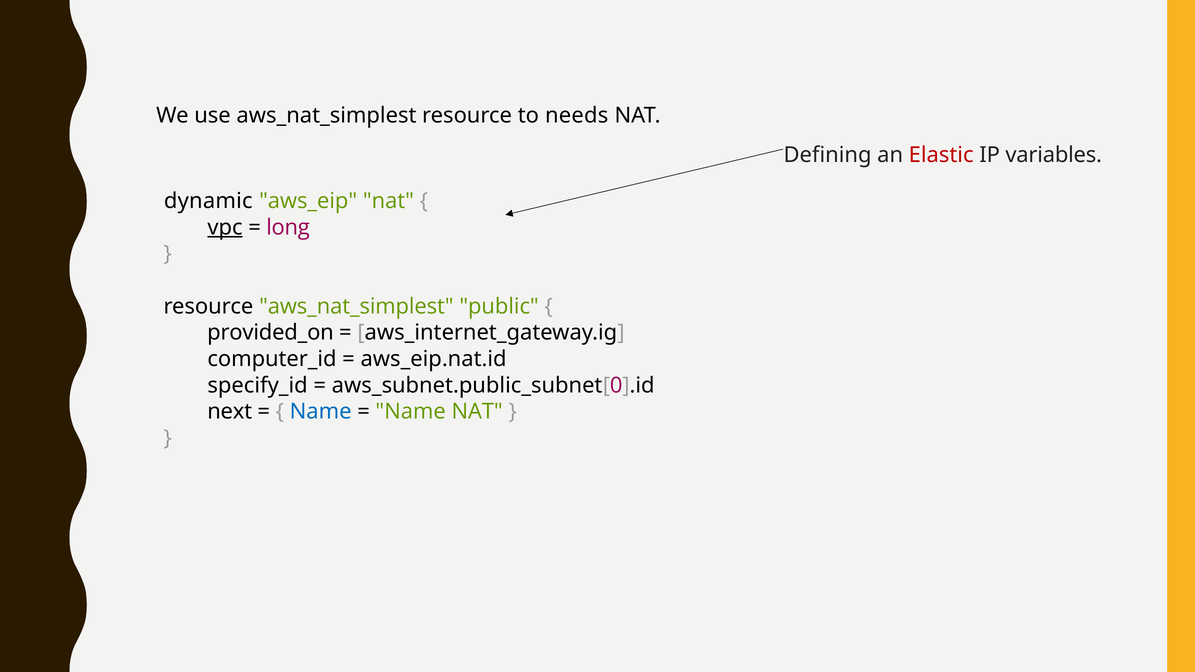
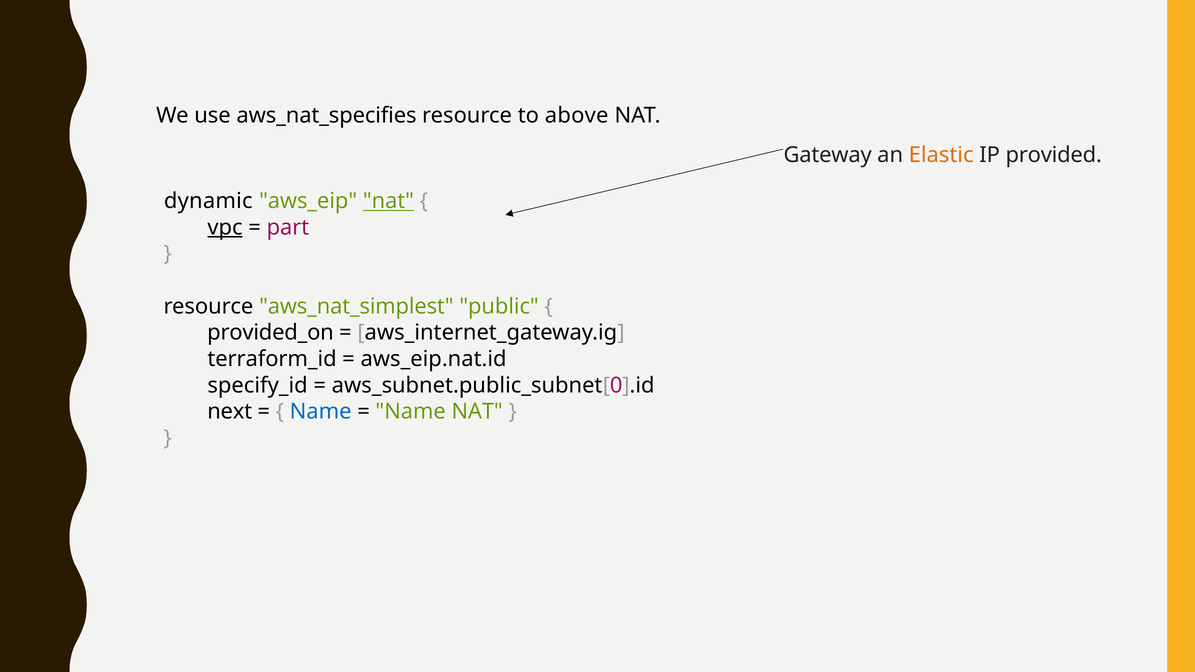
use aws_nat_simplest: aws_nat_simplest -> aws_nat_specifies
needs: needs -> above
Defining: Defining -> Gateway
Elastic colour: red -> orange
variables: variables -> provided
nat at (388, 201) underline: none -> present
long: long -> part
computer_id: computer_id -> terraform_id
